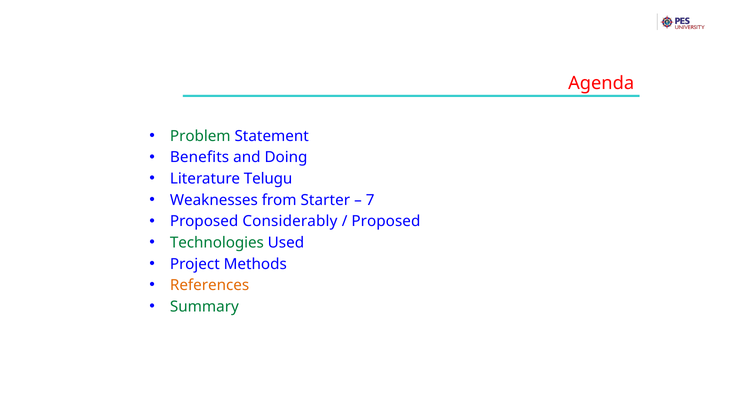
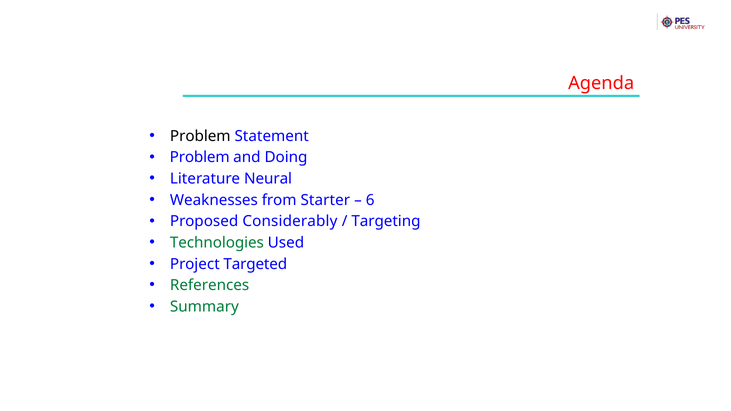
Problem at (200, 136) colour: green -> black
Benefits at (200, 158): Benefits -> Problem
Telugu: Telugu -> Neural
7: 7 -> 6
Proposed at (386, 221): Proposed -> Targeting
Methods: Methods -> Targeted
References colour: orange -> green
